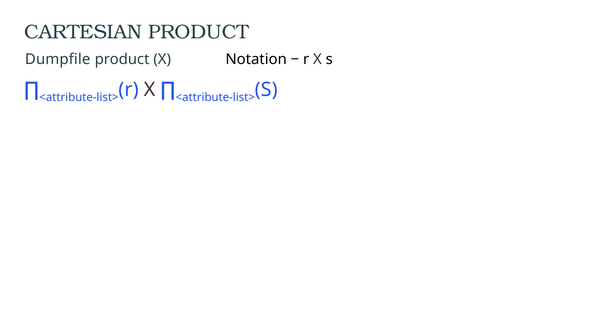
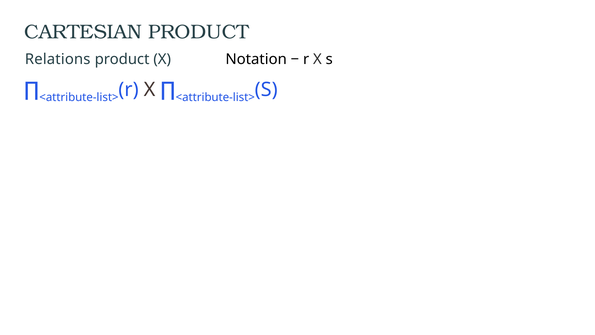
Dumpfile: Dumpfile -> Relations
